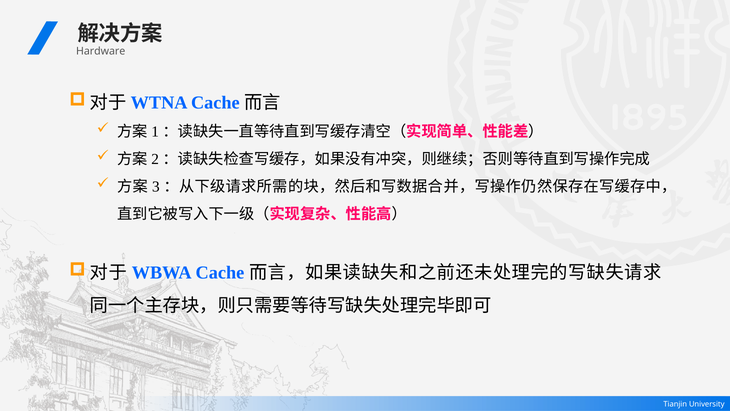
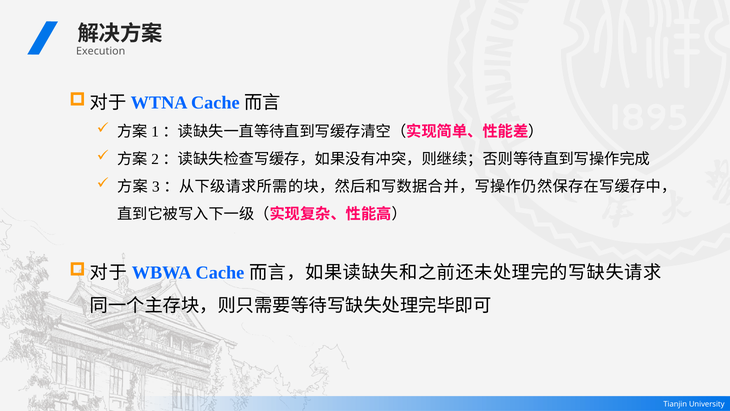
Hardware: Hardware -> Execution
